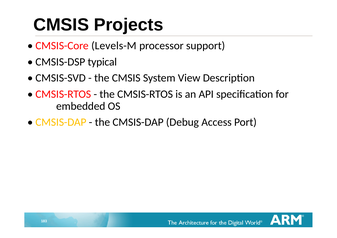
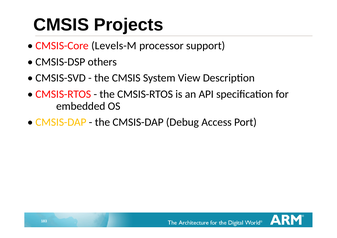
typical: typical -> others
